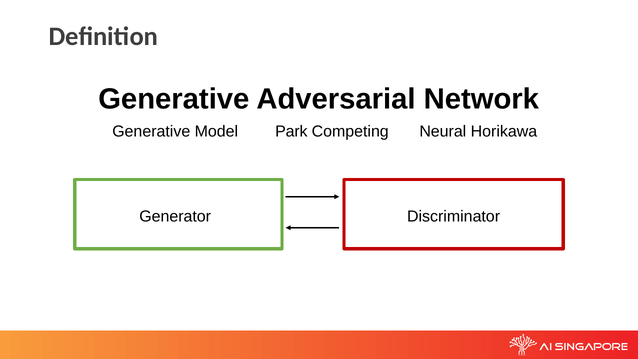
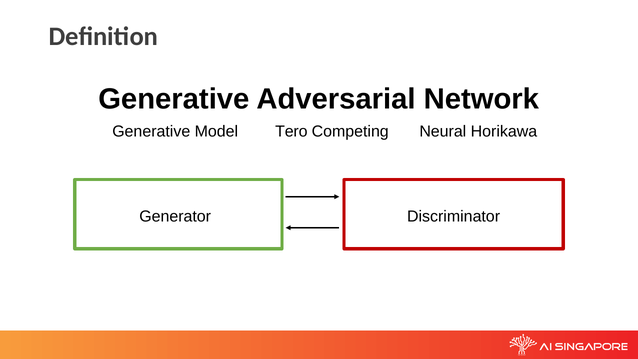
Park: Park -> Tero
